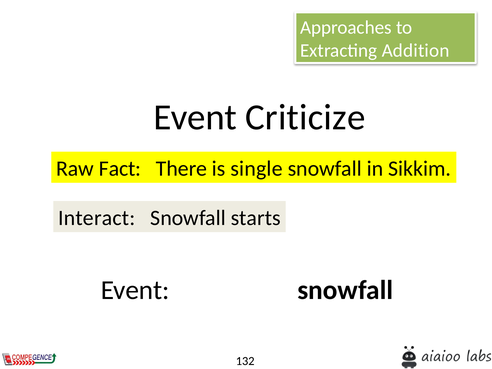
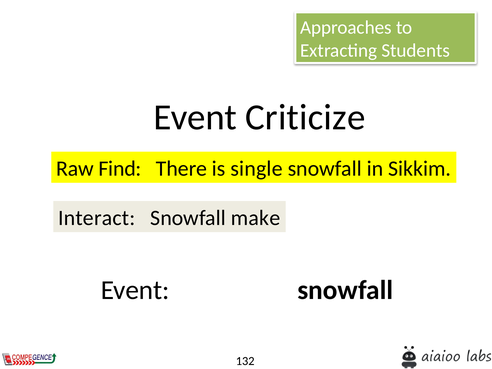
Addition: Addition -> Students
Fact: Fact -> Find
starts: starts -> make
